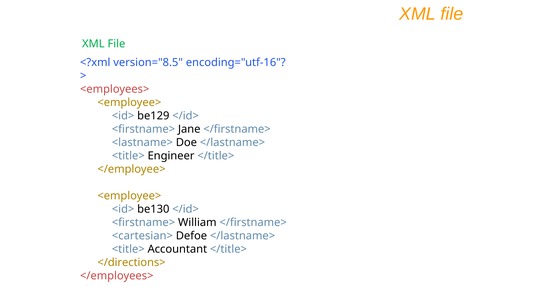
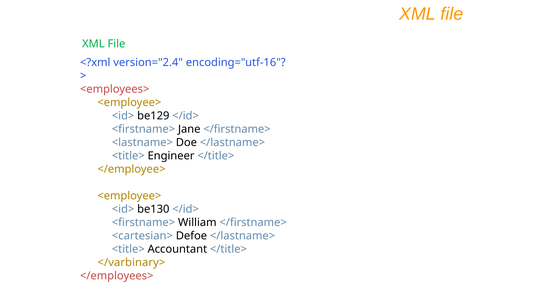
version="8.5: version="8.5 -> version="2.4
</directions>: </directions> -> </varbinary>
